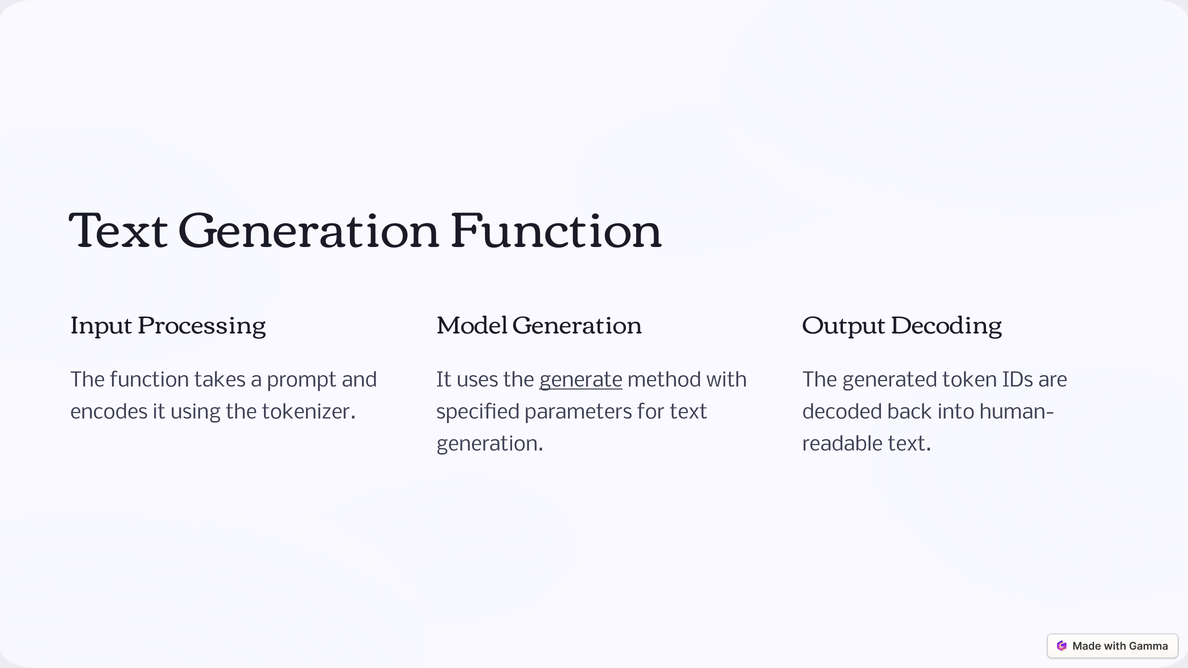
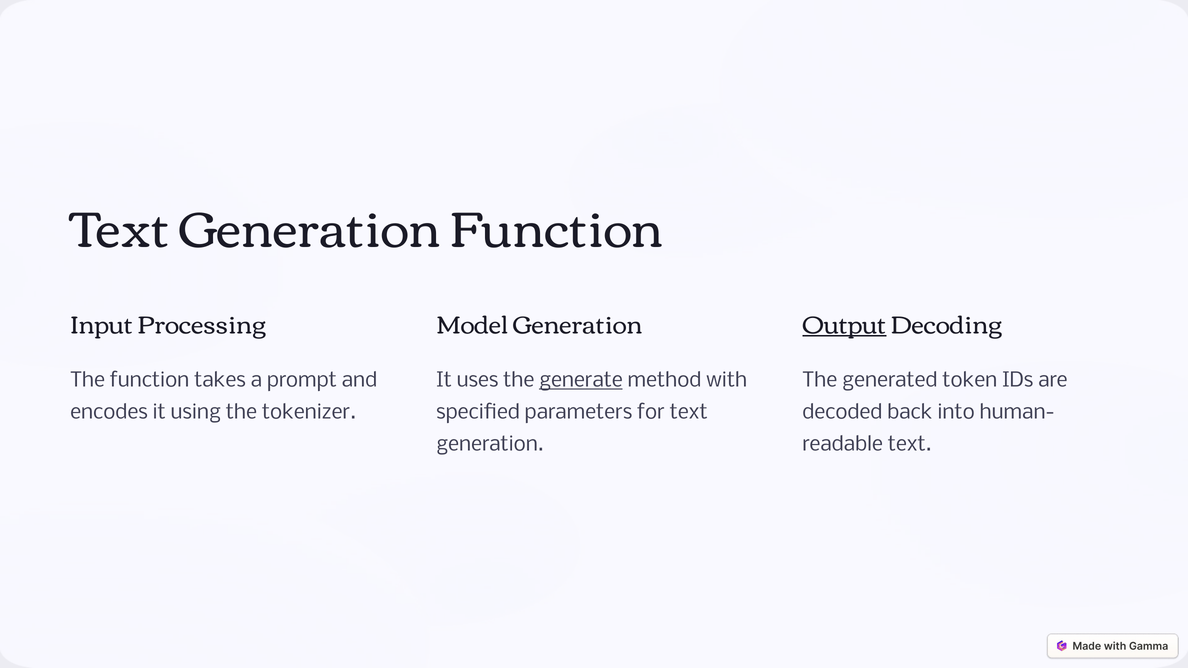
Output underline: none -> present
